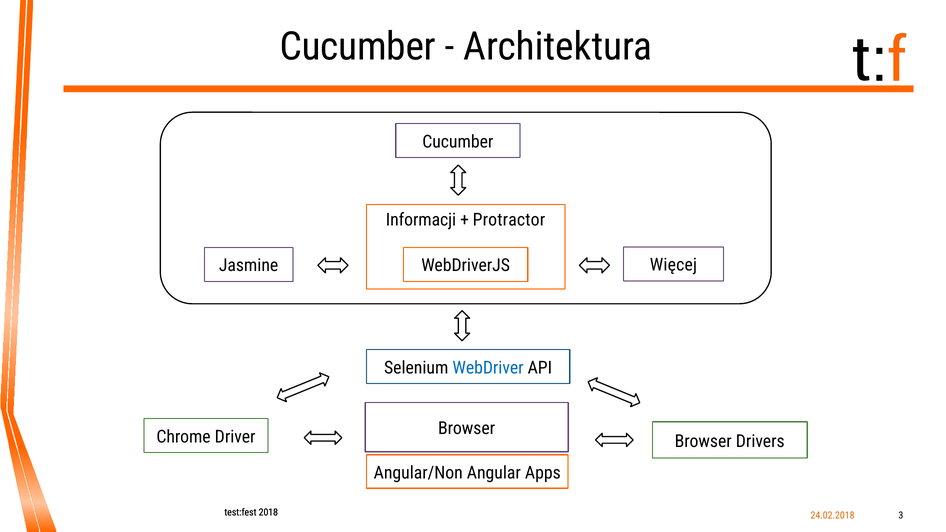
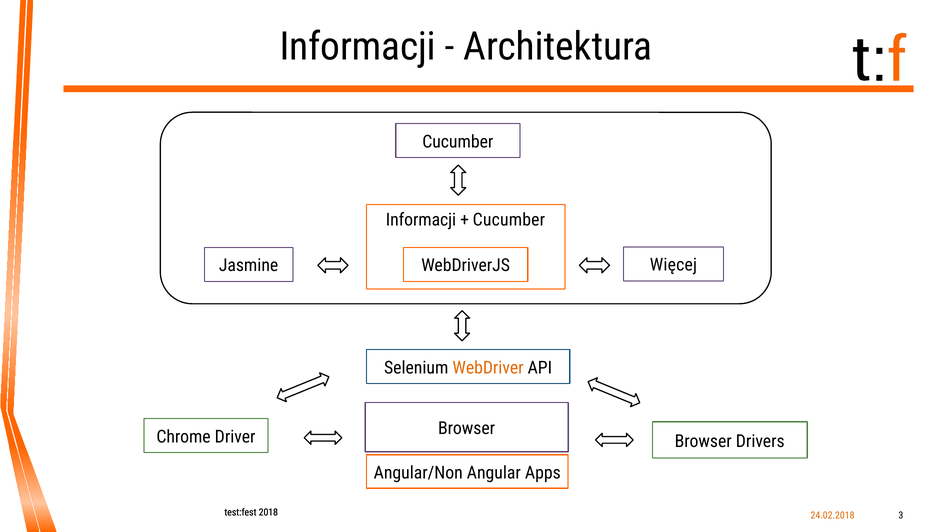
Cucumber at (358, 47): Cucumber -> Informacji
Protractor at (509, 220): Protractor -> Cucumber
WebDriver colour: blue -> orange
